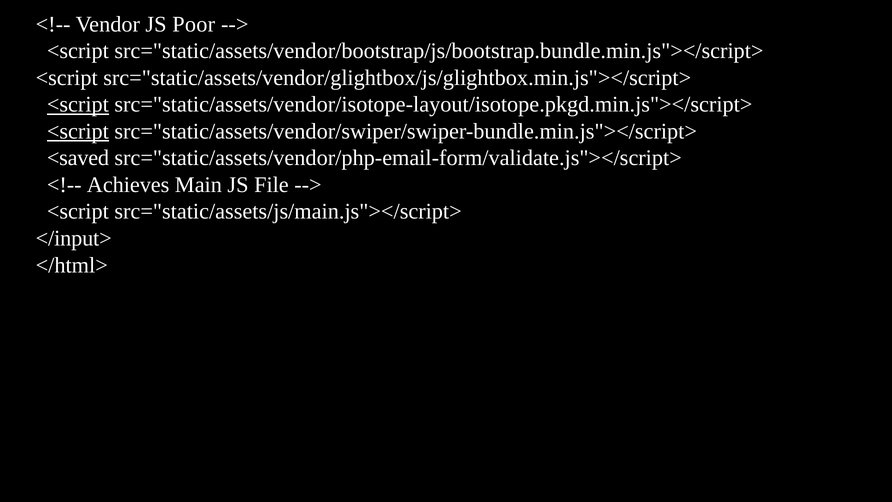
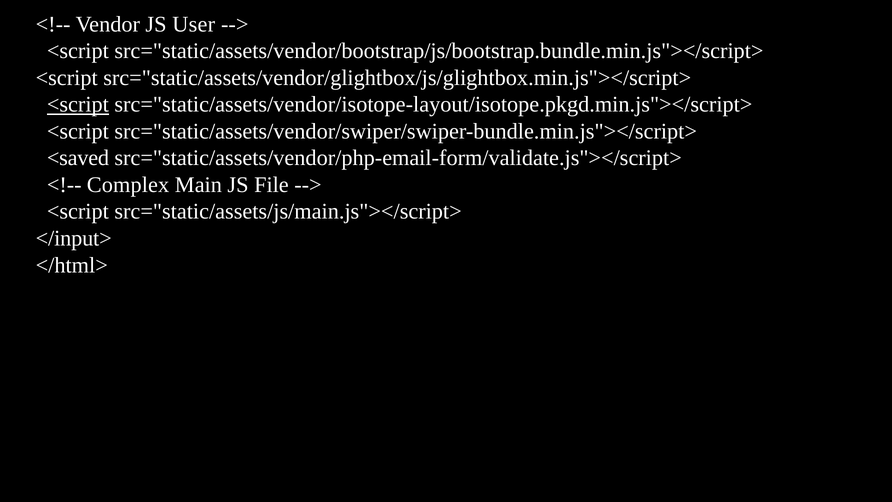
Poor: Poor -> User
<script at (78, 131) underline: present -> none
Achieves: Achieves -> Complex
